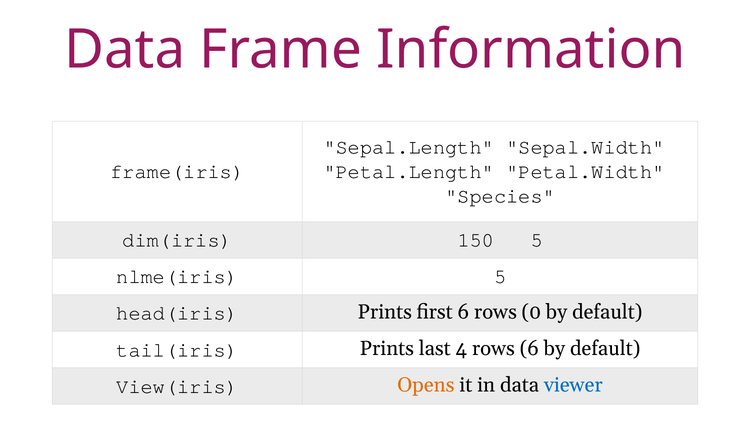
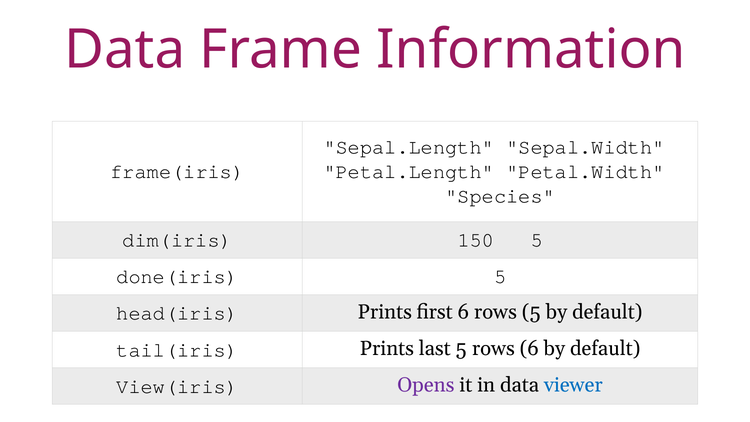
nlme(iris: nlme(iris -> done(iris
rows 0: 0 -> 5
last 4: 4 -> 5
Opens colour: orange -> purple
